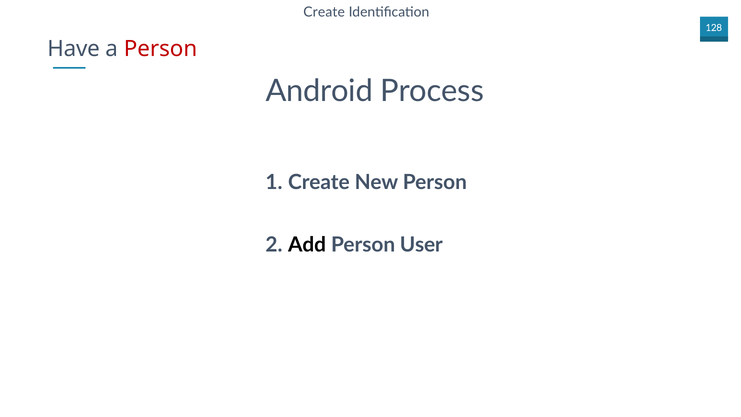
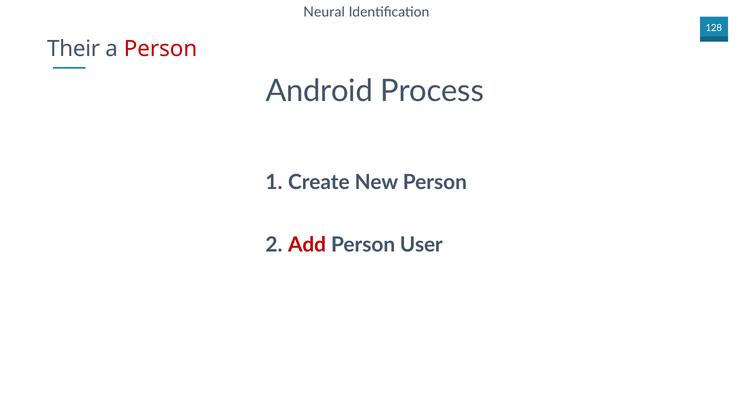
Create at (324, 12): Create -> Neural
Have: Have -> Their
Add colour: black -> red
